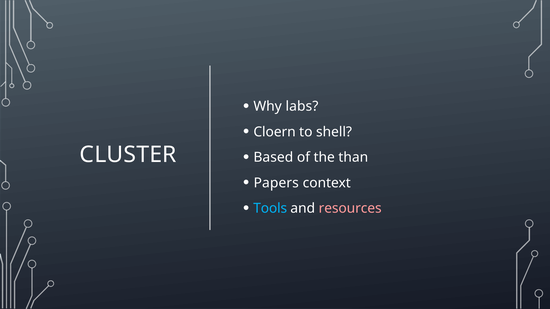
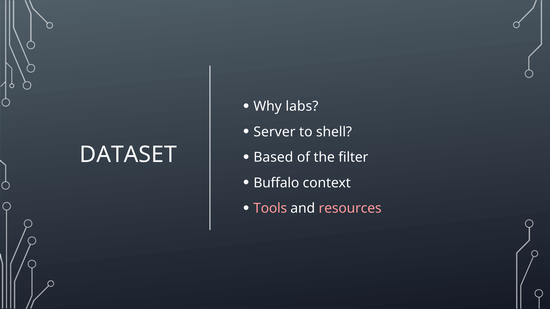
Cloern: Cloern -> Server
CLUSTER: CLUSTER -> DATASET
than: than -> filter
Papers: Papers -> Buffalo
Tools colour: light blue -> pink
